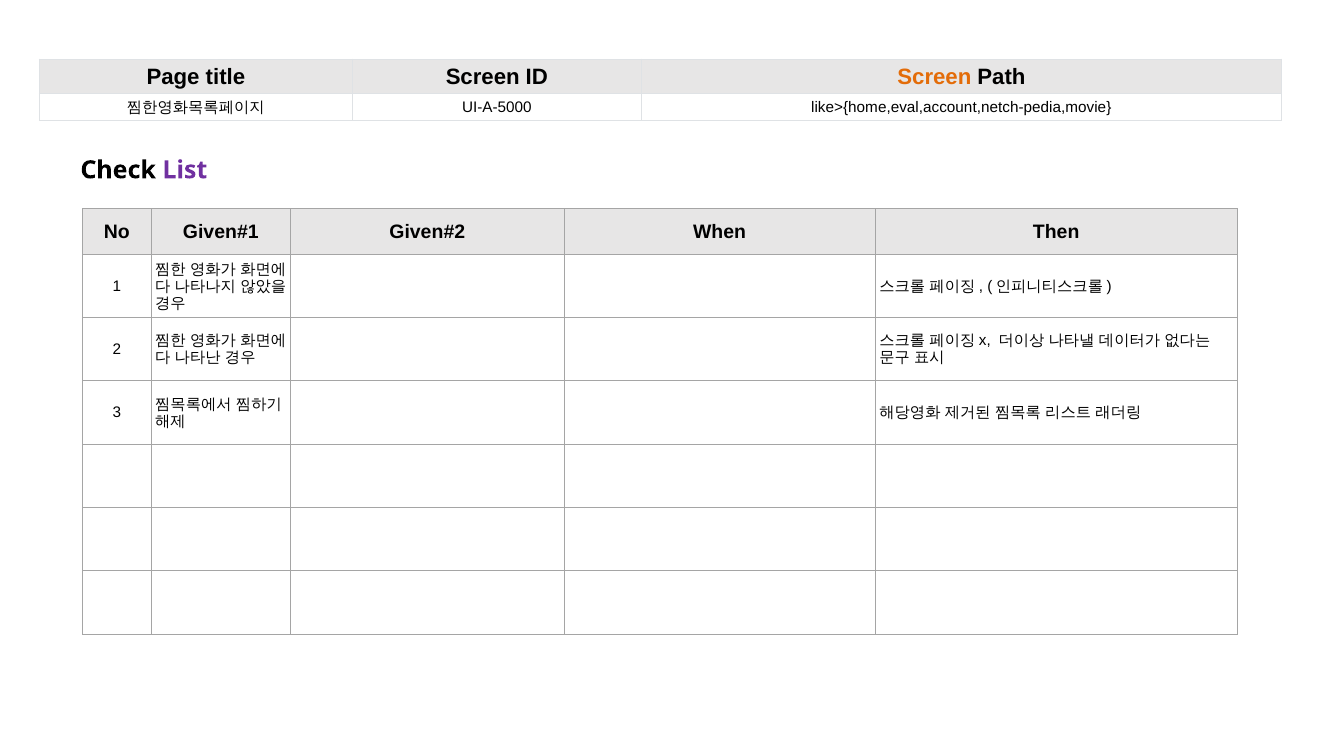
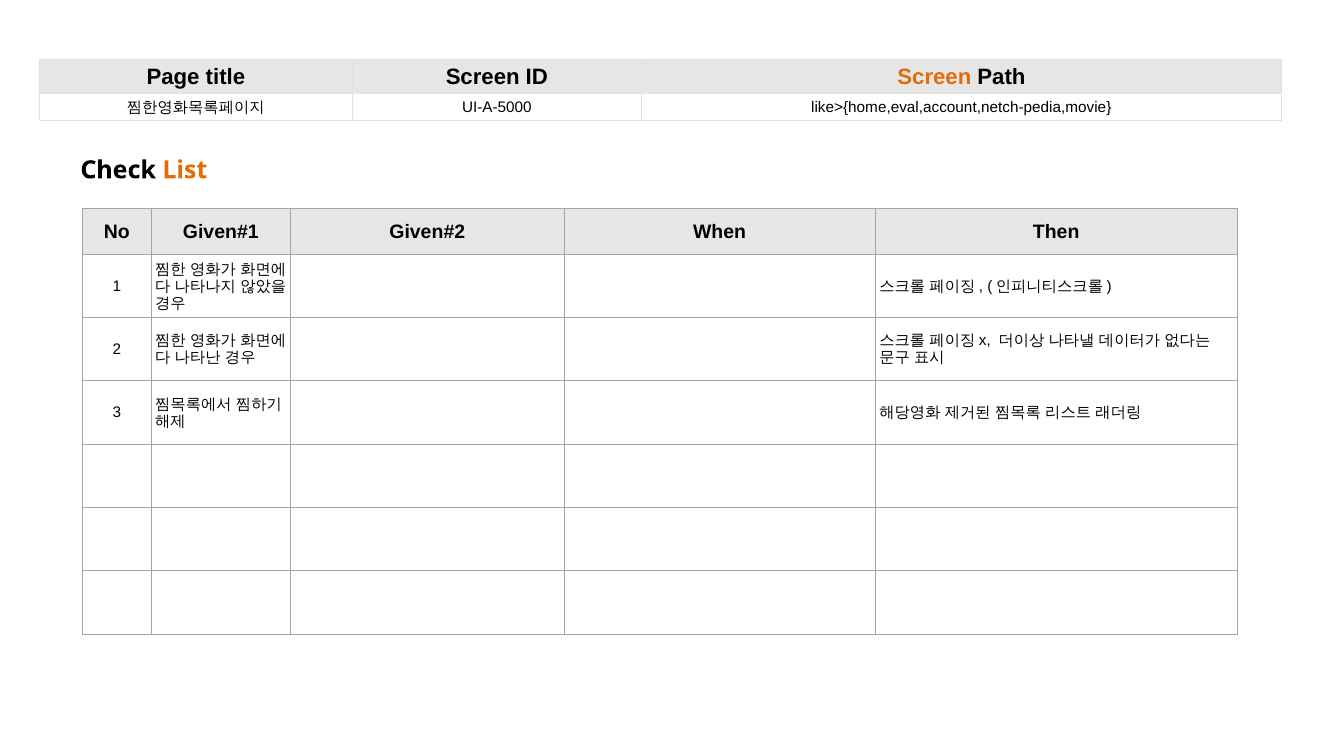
List colour: purple -> orange
